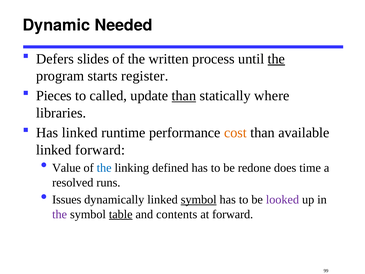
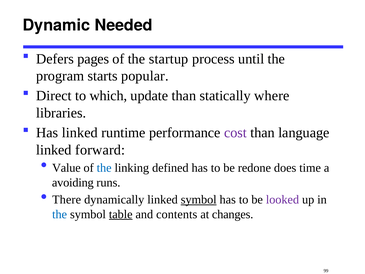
slides: slides -> pages
written: written -> startup
the at (276, 59) underline: present -> none
register: register -> popular
Pieces: Pieces -> Direct
called: called -> which
than at (184, 96) underline: present -> none
cost colour: orange -> purple
available: available -> language
resolved: resolved -> avoiding
Issues: Issues -> There
the at (60, 214) colour: purple -> blue
at forward: forward -> changes
